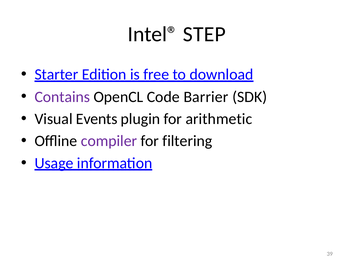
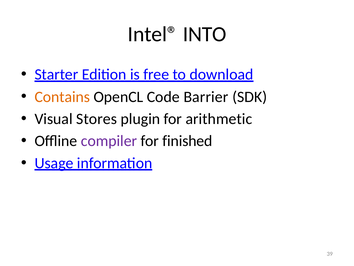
STEP: STEP -> INTO
Contains colour: purple -> orange
Events: Events -> Stores
filtering: filtering -> finished
